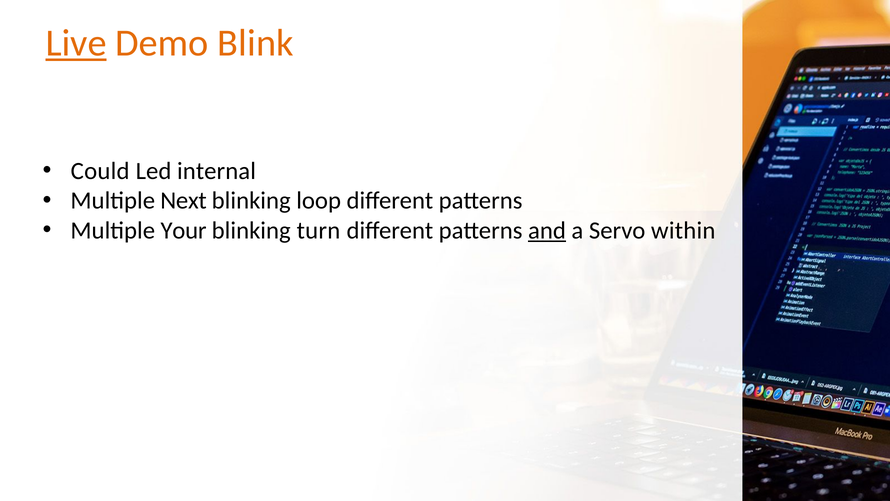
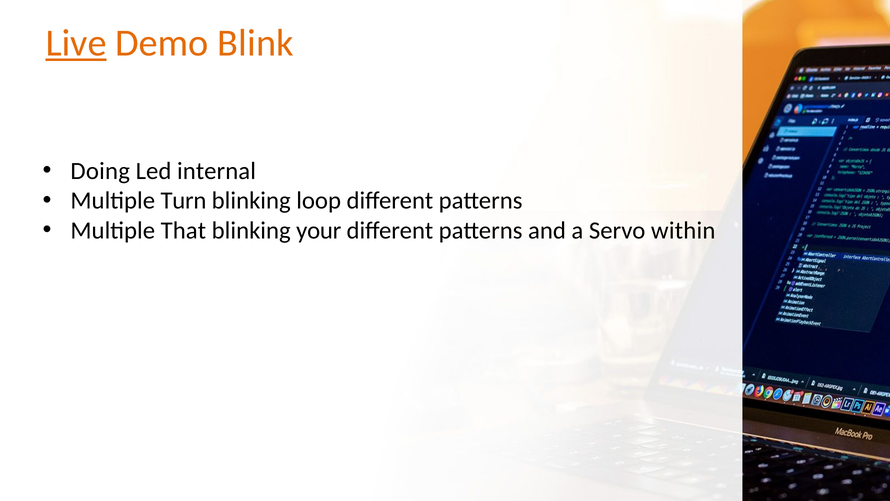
Could: Could -> Doing
Next: Next -> Turn
Your: Your -> That
turn: turn -> your
and underline: present -> none
